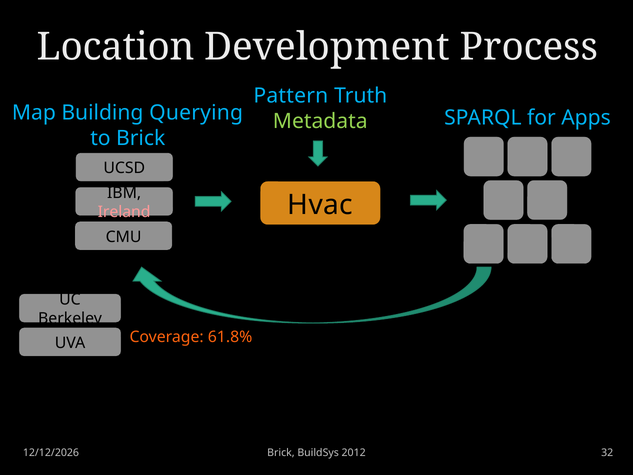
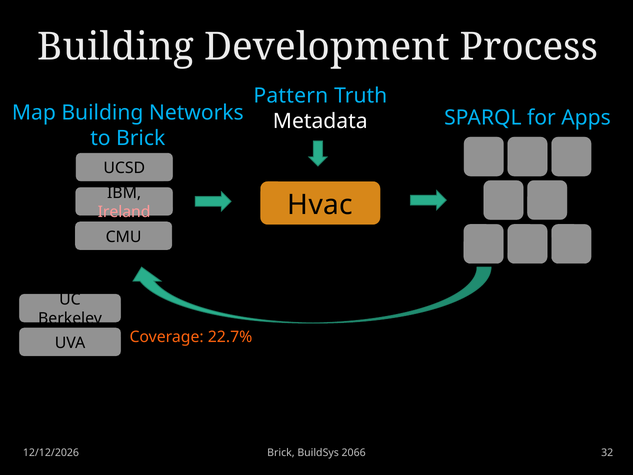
Location at (116, 47): Location -> Building
Querying: Querying -> Networks
Metadata colour: light green -> white
61.8%: 61.8% -> 22.7%
2012: 2012 -> 2066
